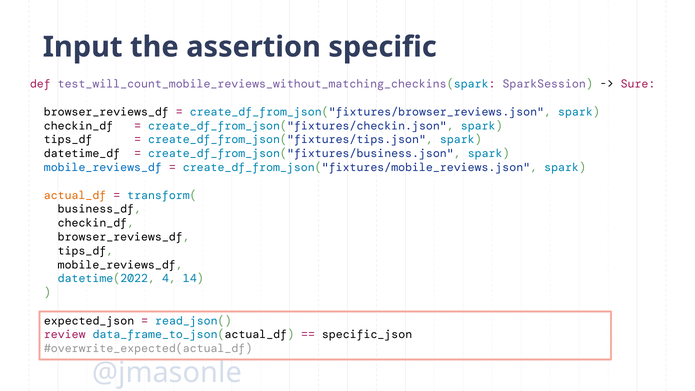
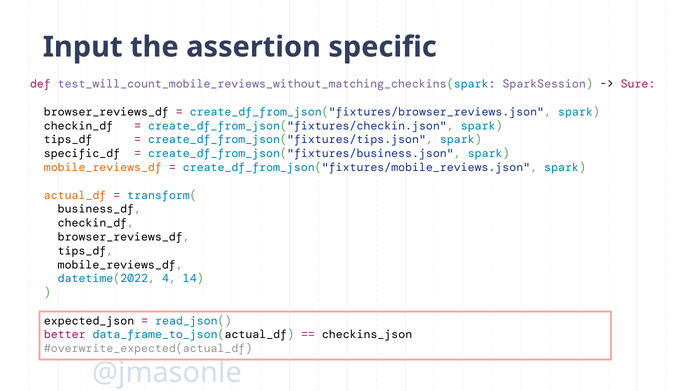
datetime_df: datetime_df -> specific_df
mobile_reviews_df at (103, 167) colour: blue -> orange
review: review -> better
specific_json: specific_json -> checkins_json
